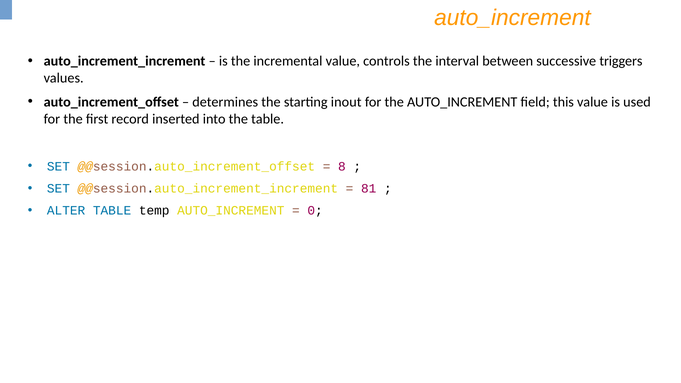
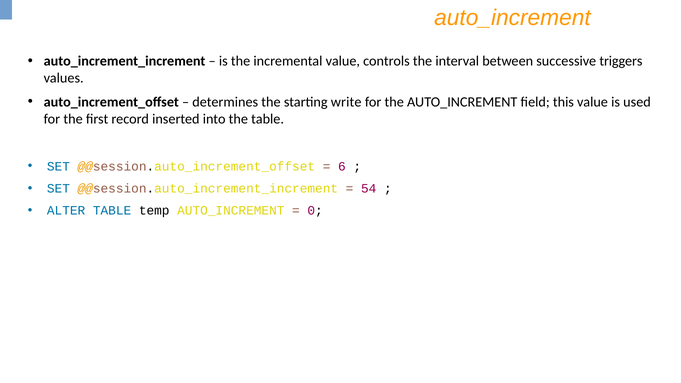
inout: inout -> write
8: 8 -> 6
81: 81 -> 54
